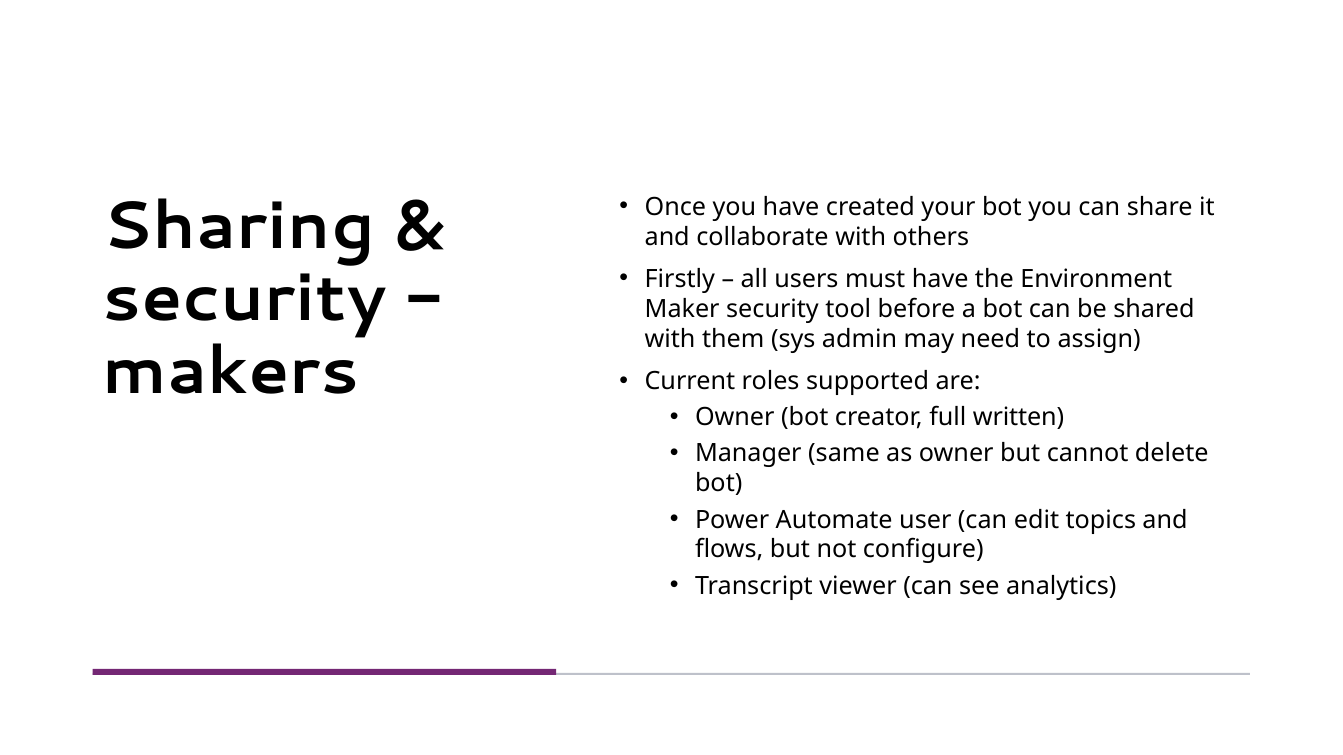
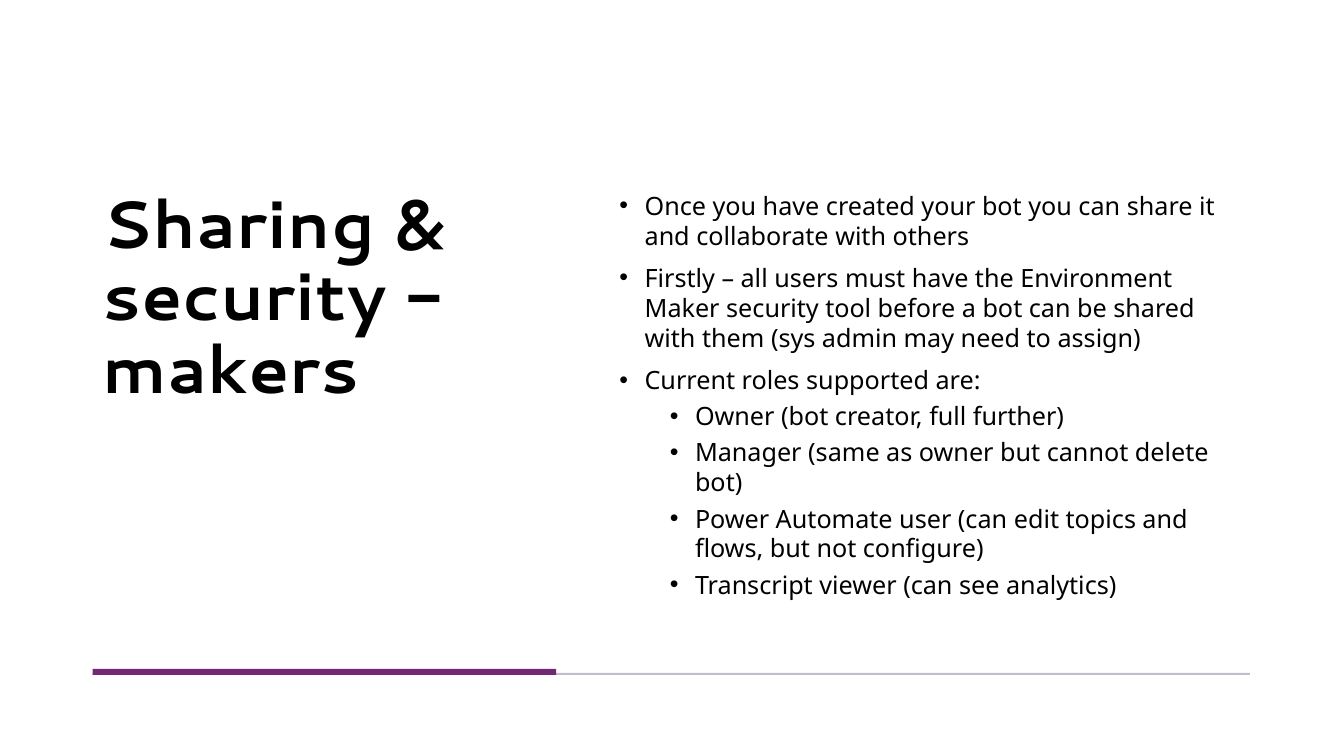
written: written -> further
